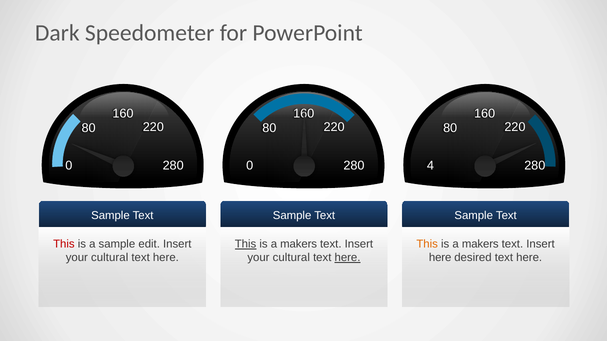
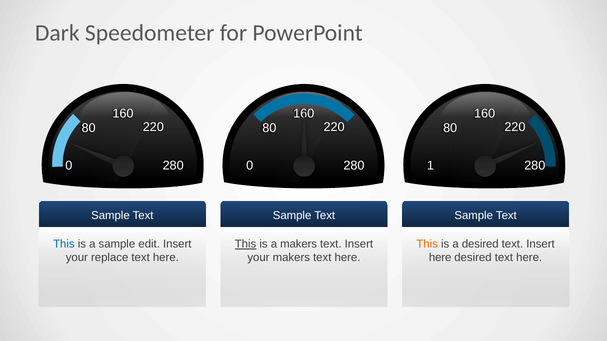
4: 4 -> 1
This at (64, 244) colour: red -> blue
makers at (480, 244): makers -> desired
cultural at (110, 258): cultural -> replace
cultural at (291, 258): cultural -> makers
here at (348, 258) underline: present -> none
